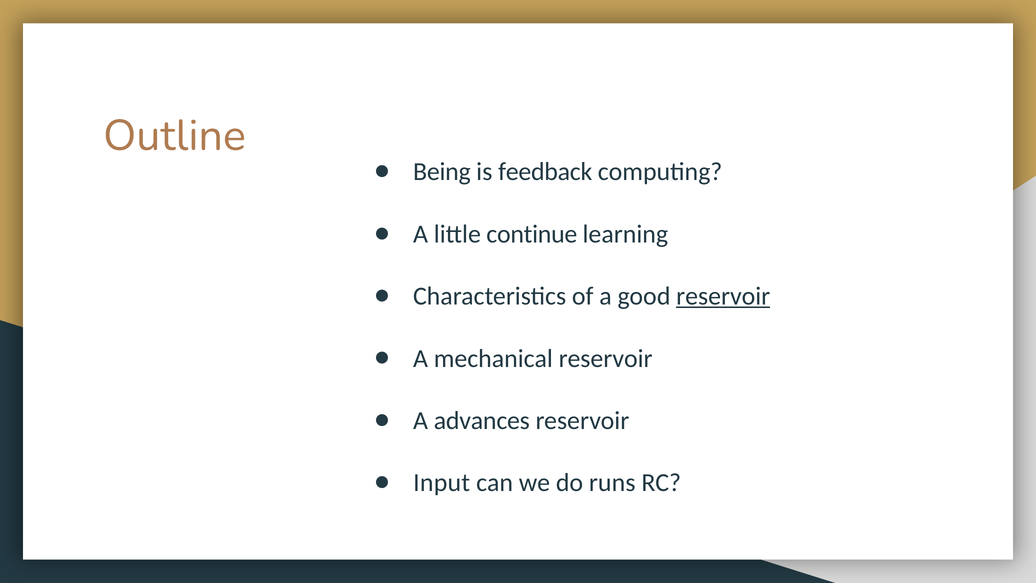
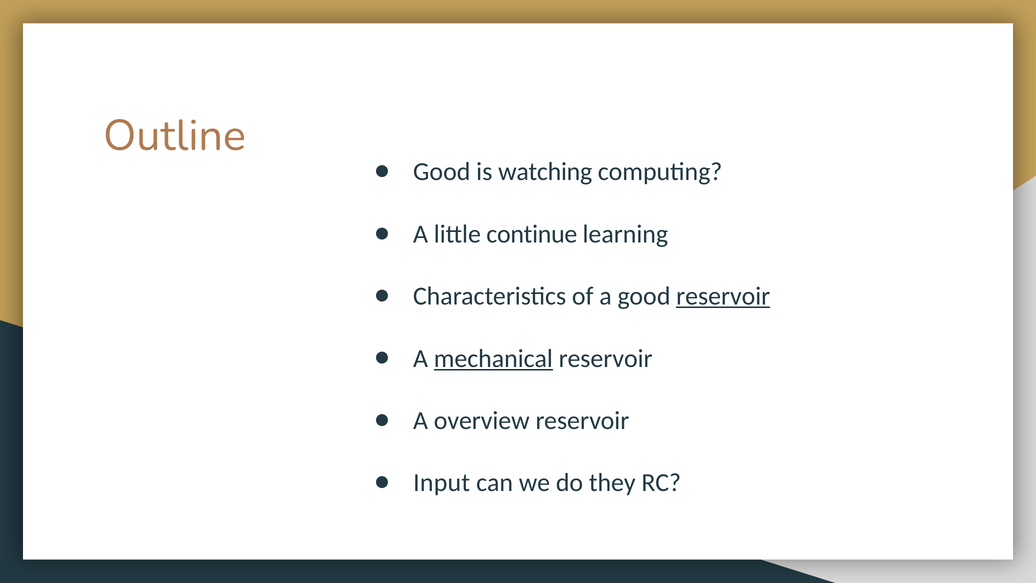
Being at (442, 172): Being -> Good
feedback: feedback -> watching
mechanical underline: none -> present
advances: advances -> overview
runs: runs -> they
